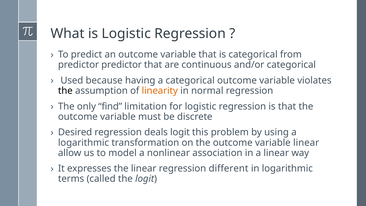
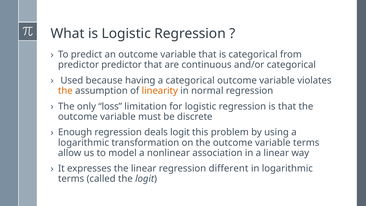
the at (65, 91) colour: black -> orange
find: find -> loss
Desired: Desired -> Enough
variable linear: linear -> terms
